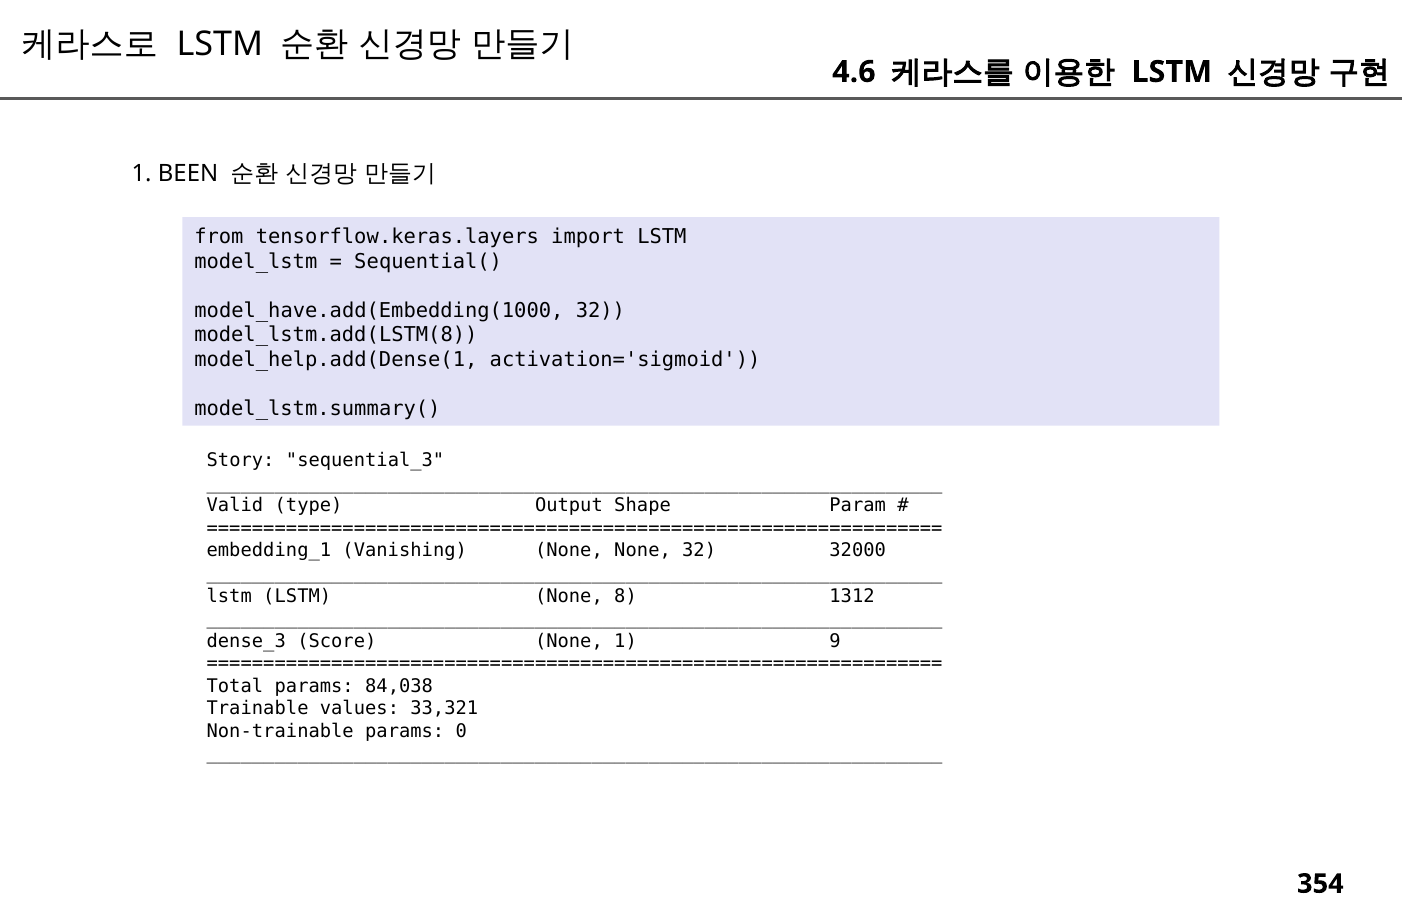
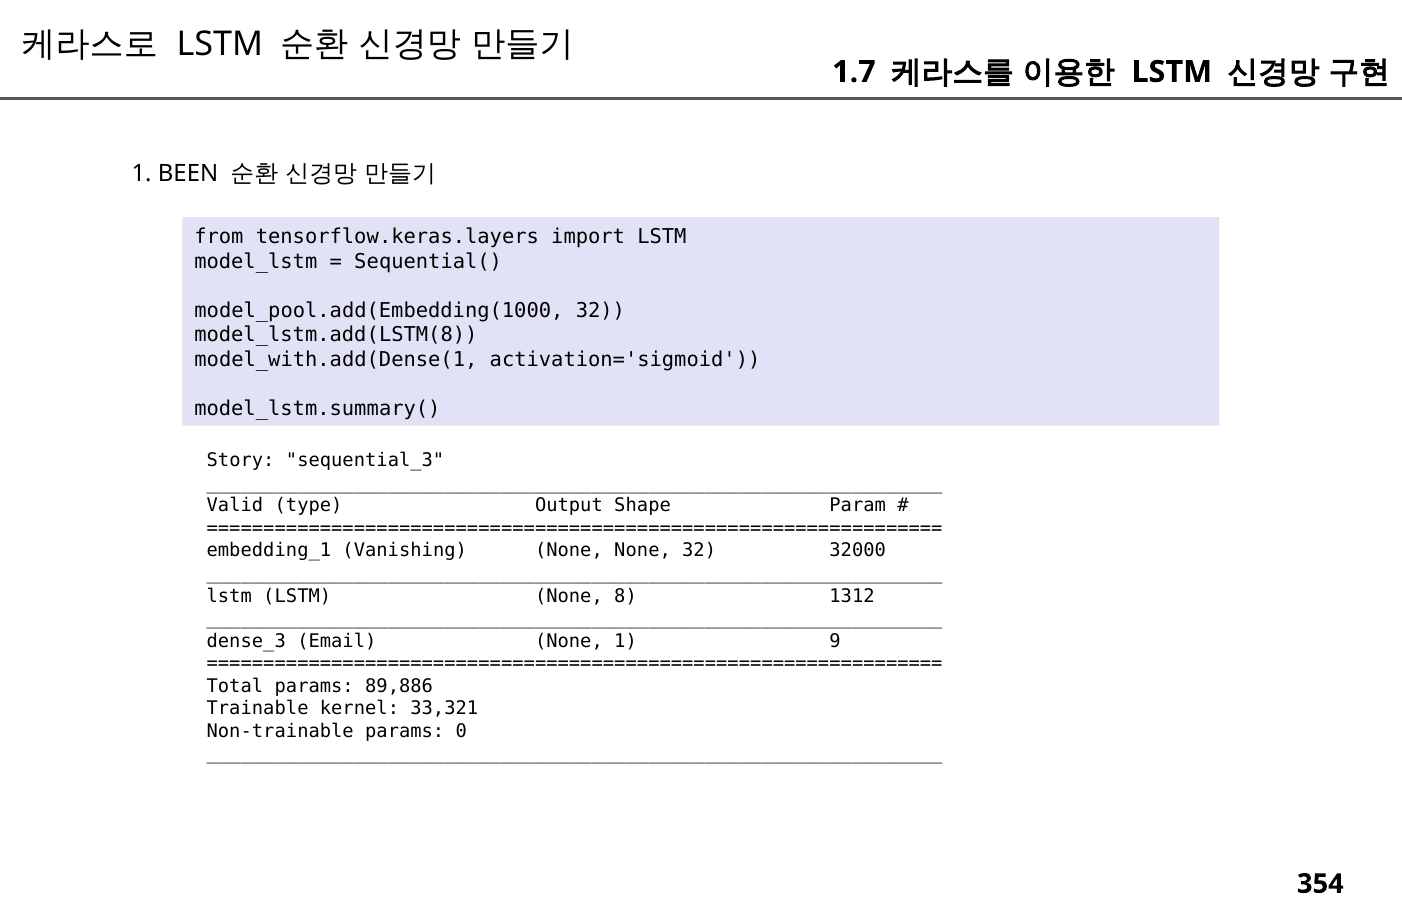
4.6: 4.6 -> 1.7
model_have.add(Embedding(1000: model_have.add(Embedding(1000 -> model_pool.add(Embedding(1000
model_help.add(Dense(1: model_help.add(Dense(1 -> model_with.add(Dense(1
Score: Score -> Email
84,038: 84,038 -> 89,886
values: values -> kernel
